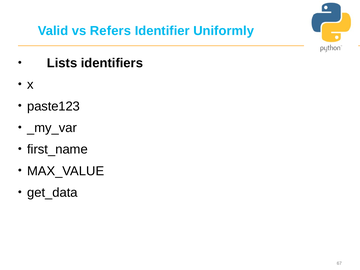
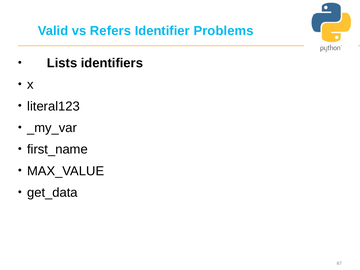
Uniformly: Uniformly -> Problems
paste123: paste123 -> literal123
